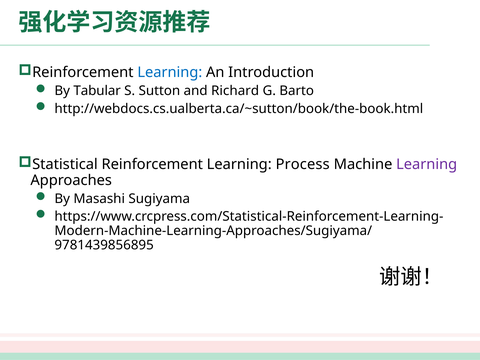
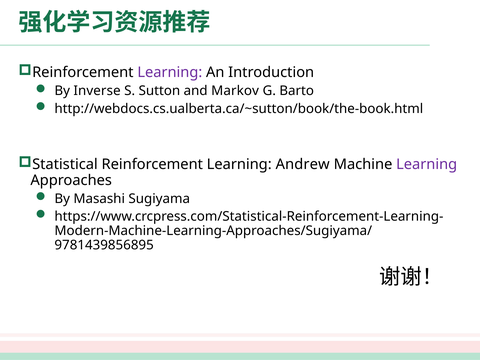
Learning at (170, 72) colour: blue -> purple
Tabular: Tabular -> Inverse
Richard: Richard -> Markov
Process: Process -> Andrew
